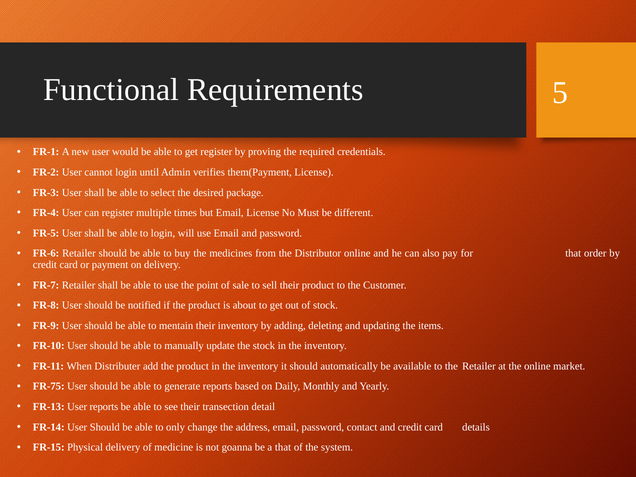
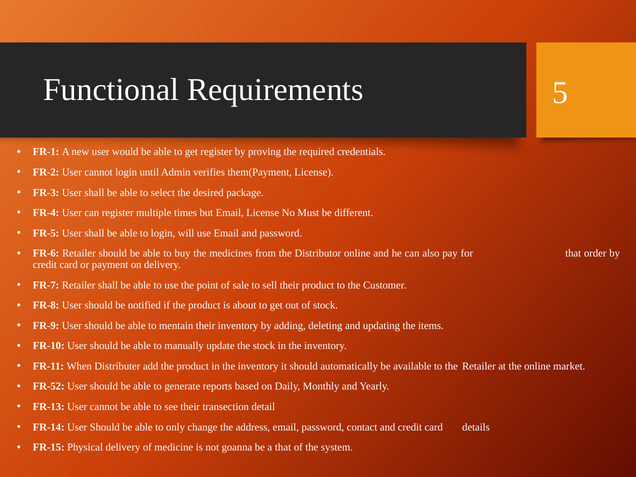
FR-75: FR-75 -> FR-52
FR-13 User reports: reports -> cannot
